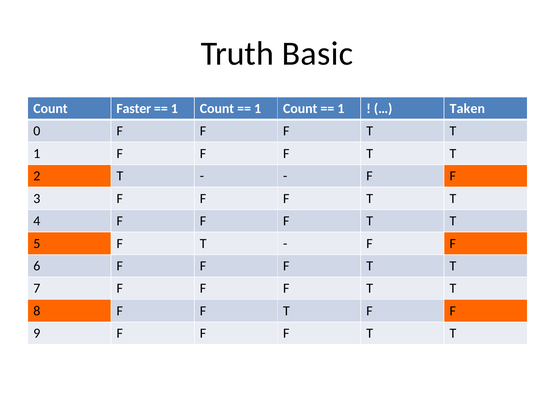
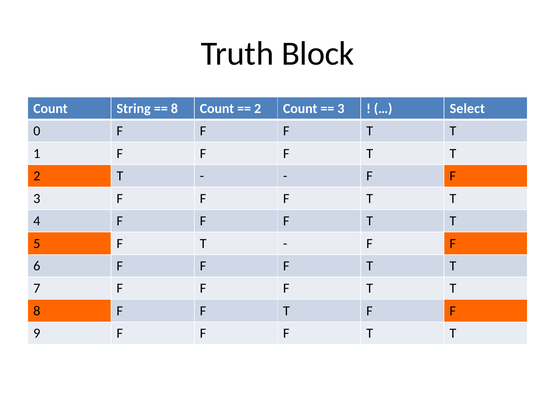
Basic: Basic -> Block
Faster: Faster -> String
1 at (174, 109): 1 -> 8
1 at (258, 109): 1 -> 2
1 at (341, 109): 1 -> 3
Taken: Taken -> Select
